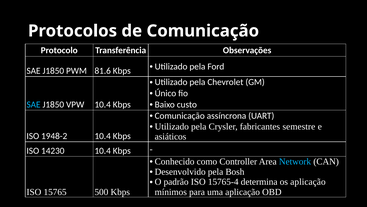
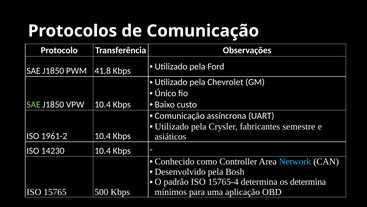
81.6: 81.6 -> 41.8
SAE at (34, 104) colour: light blue -> light green
1948-2: 1948-2 -> 1961-2
os aplicação: aplicação -> determina
